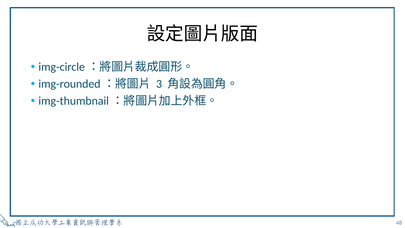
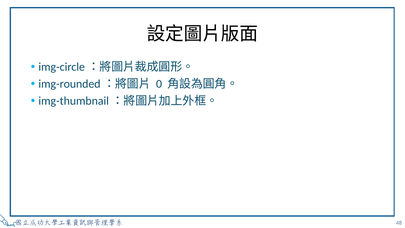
3: 3 -> 0
